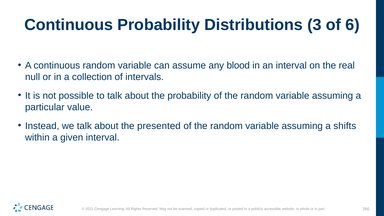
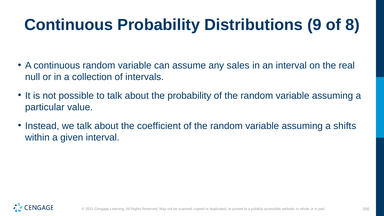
3: 3 -> 9
6: 6 -> 8
blood: blood -> sales
presented: presented -> coefficient
